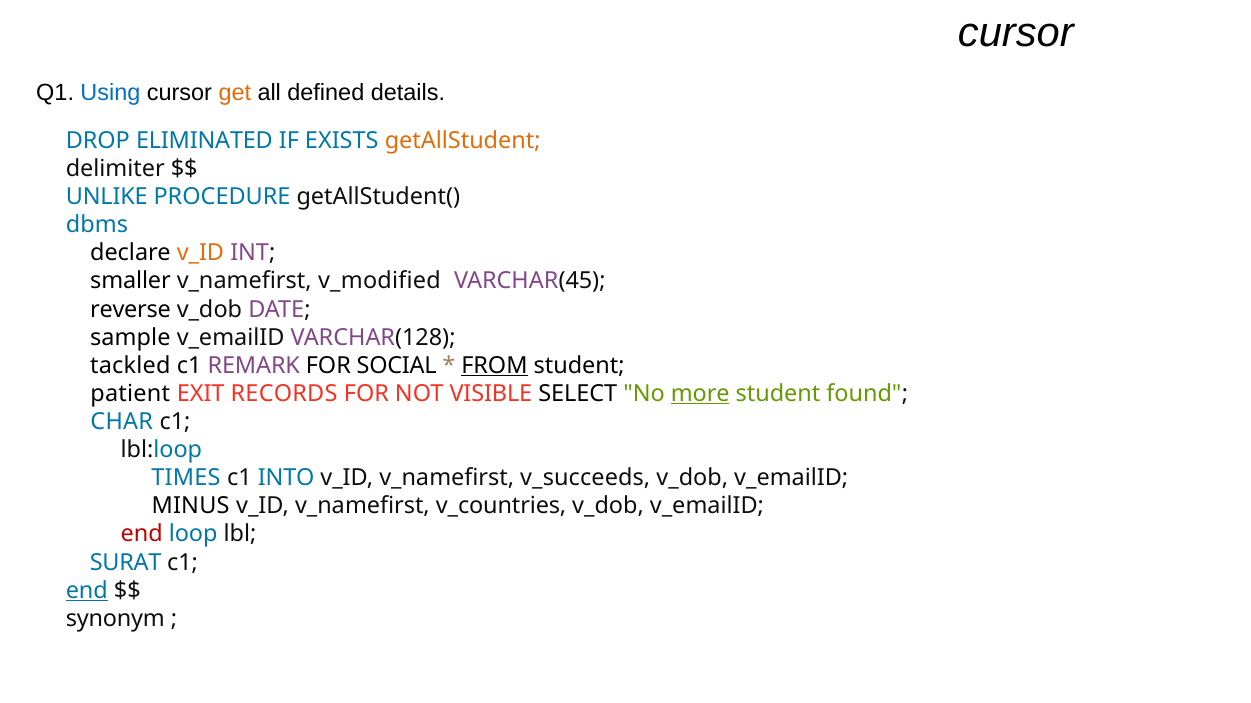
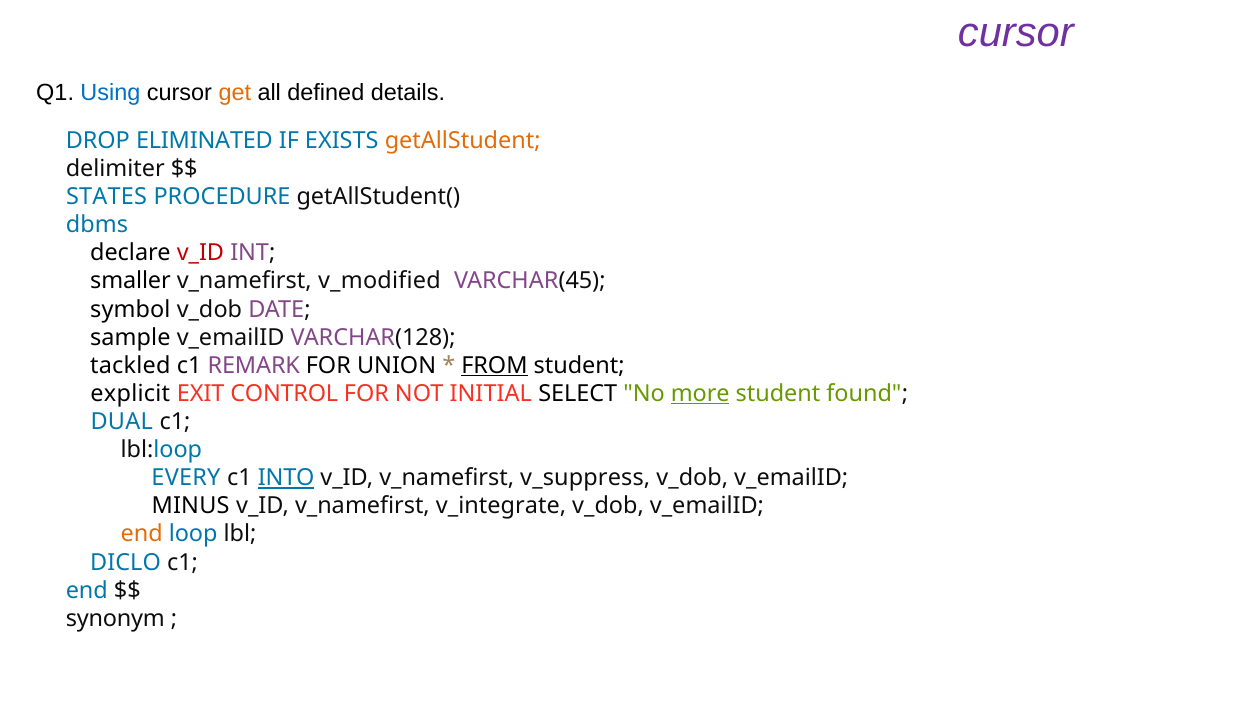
cursor at (1016, 33) colour: black -> purple
UNLIKE: UNLIKE -> STATES
v_ID at (200, 253) colour: orange -> red
reverse: reverse -> symbol
SOCIAL: SOCIAL -> UNION
patient: patient -> explicit
RECORDS: RECORDS -> CONTROL
VISIBLE: VISIBLE -> INITIAL
CHAR: CHAR -> DUAL
TIMES: TIMES -> EVERY
INTO underline: none -> present
v_succeeds: v_succeeds -> v_suppress
v_countries: v_countries -> v_integrate
end at (142, 535) colour: red -> orange
SURAT: SURAT -> DICLO
end at (87, 591) underline: present -> none
